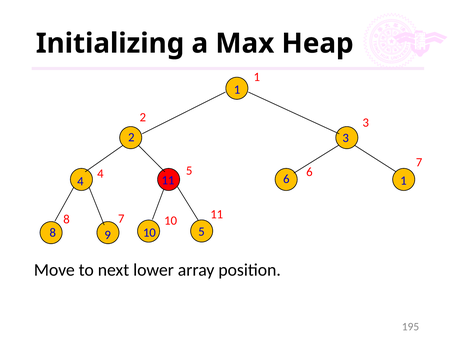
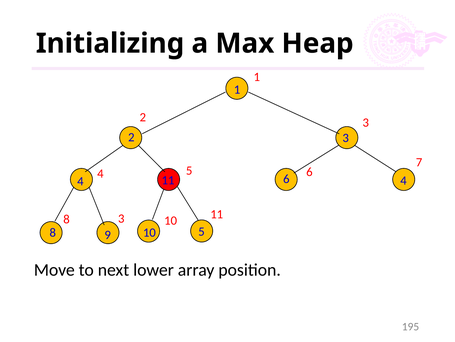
6 1: 1 -> 4
8 7: 7 -> 3
